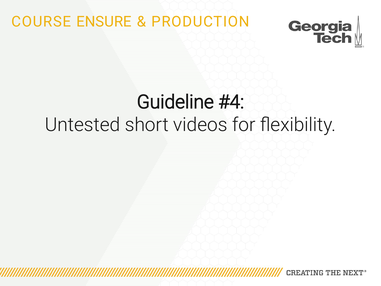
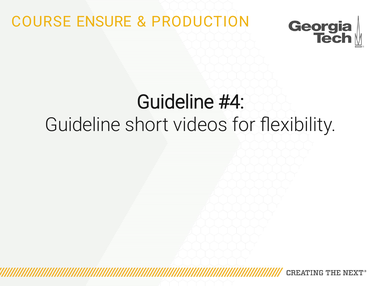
Untested at (83, 125): Untested -> Guideline
